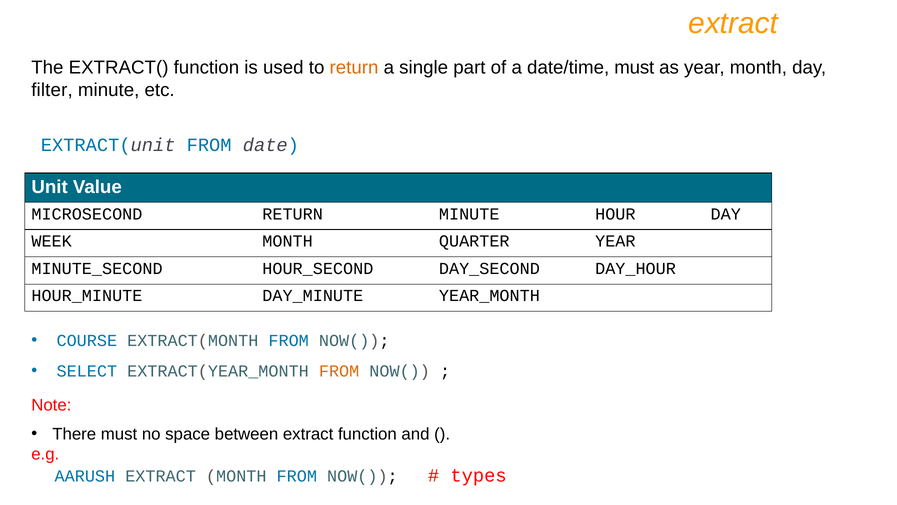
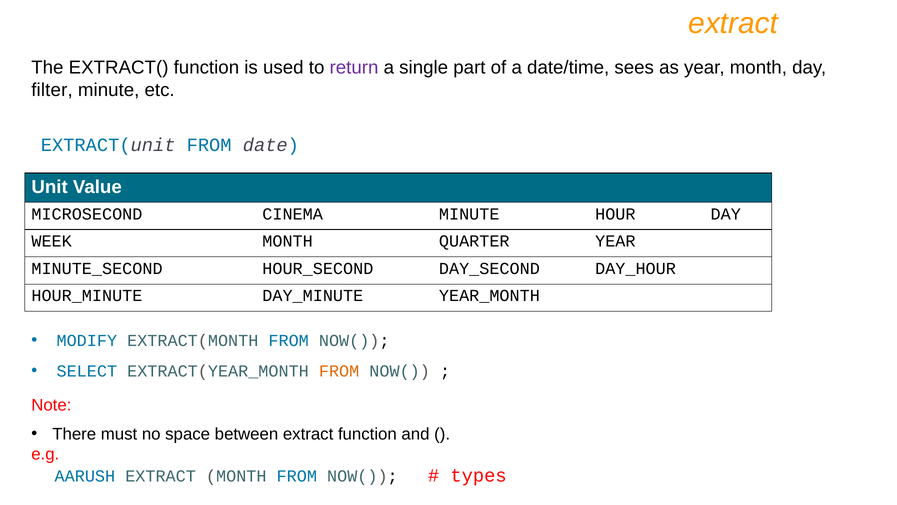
return at (354, 68) colour: orange -> purple
date/time must: must -> sees
MICROSECOND RETURN: RETURN -> CINEMA
COURSE: COURSE -> MODIFY
